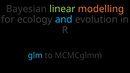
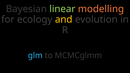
and colour: light blue -> yellow
